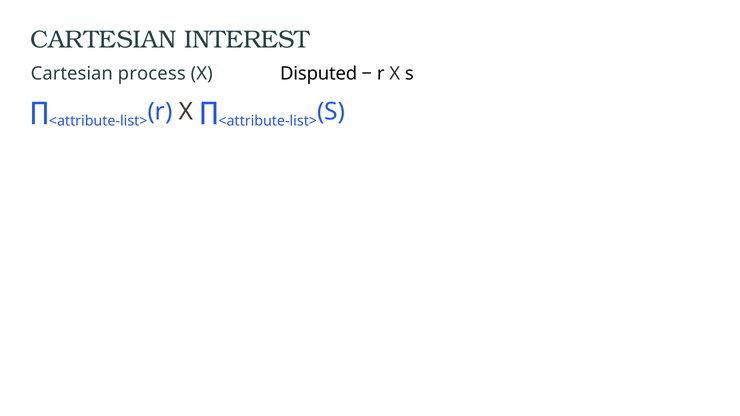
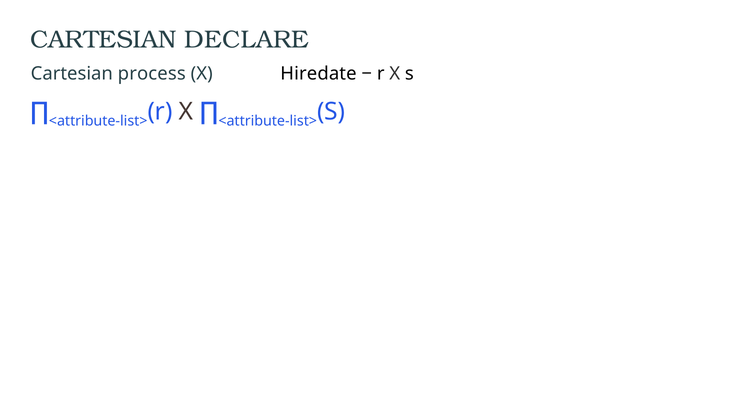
INTEREST: INTEREST -> DECLARE
Disputed: Disputed -> Hiredate
